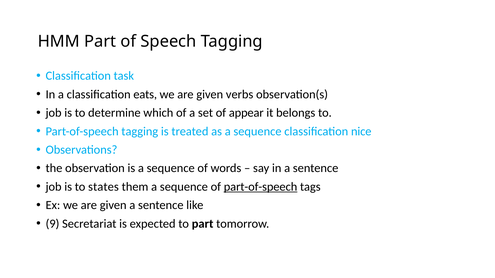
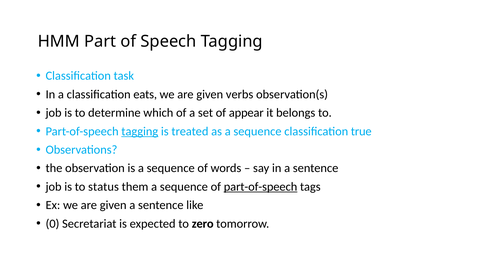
tagging at (140, 131) underline: none -> present
nice: nice -> true
states: states -> status
9: 9 -> 0
to part: part -> zero
